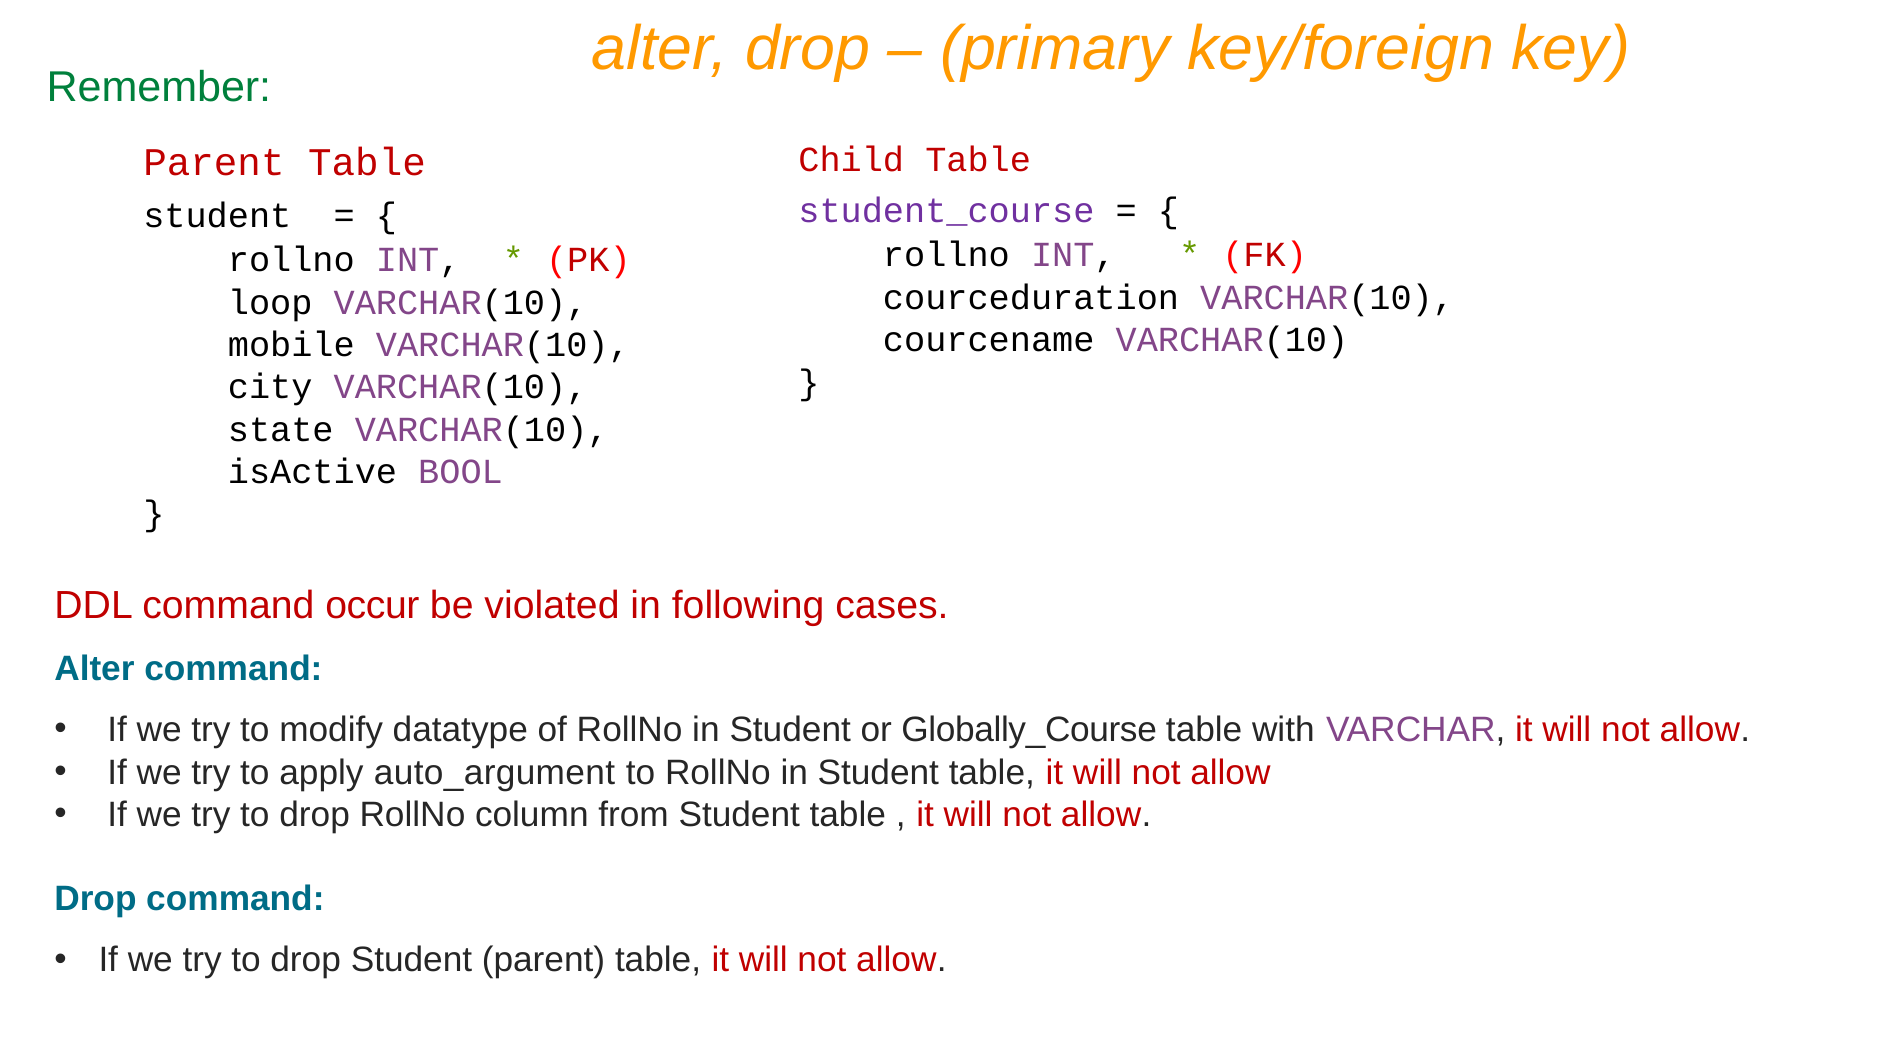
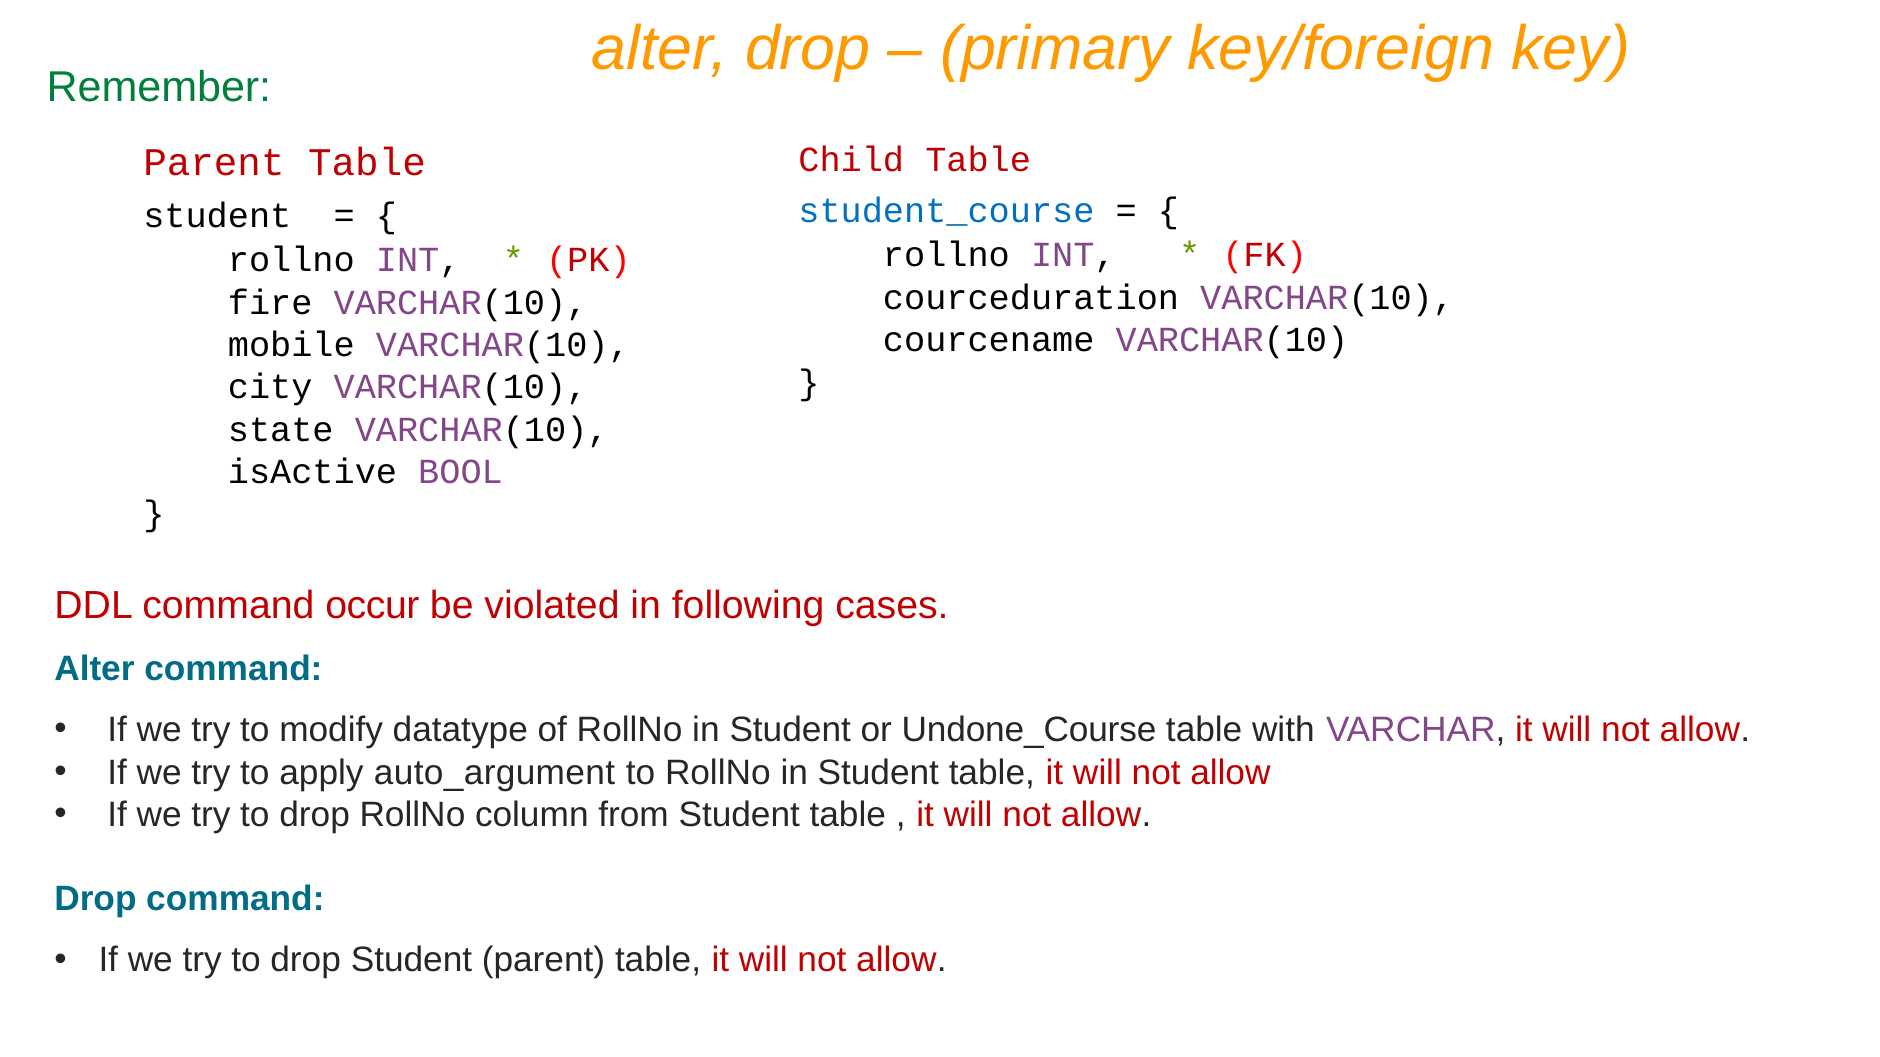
student_course colour: purple -> blue
loop: loop -> fire
Globally_Course: Globally_Course -> Undone_Course
